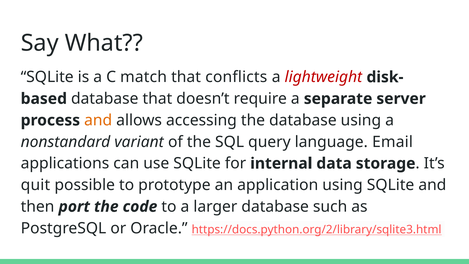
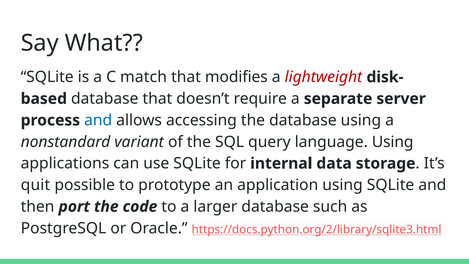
conflicts: conflicts -> modifies
and at (98, 120) colour: orange -> blue
language Email: Email -> Using
